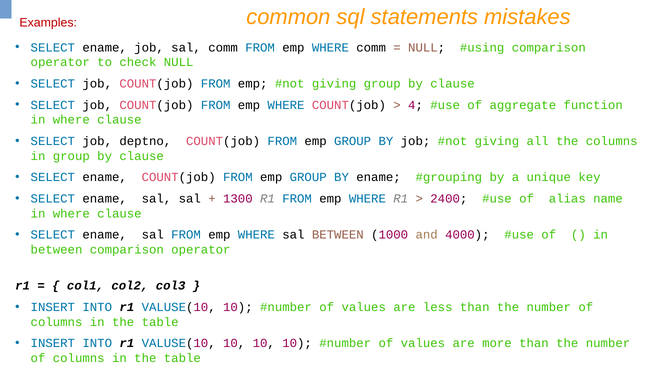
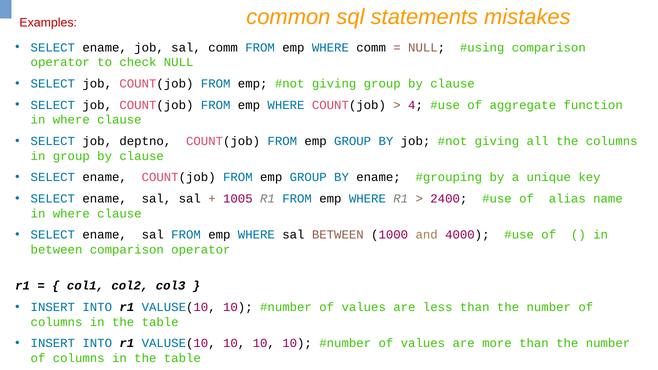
1300: 1300 -> 1005
